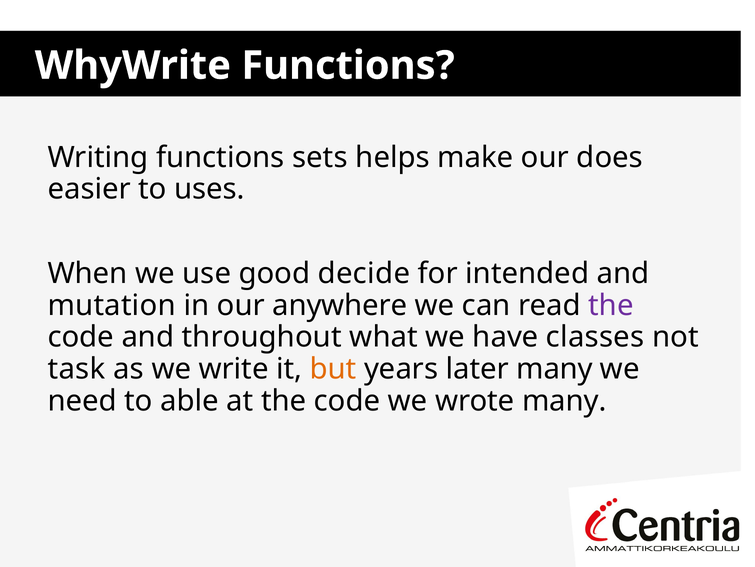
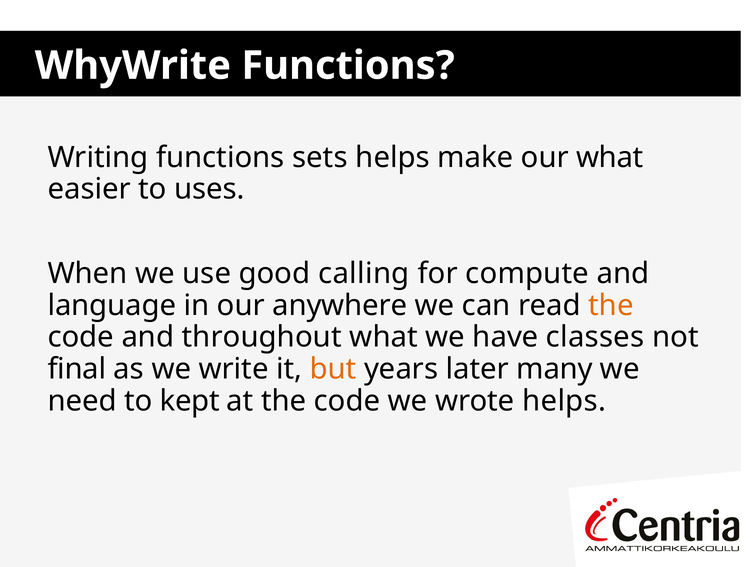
our does: does -> what
decide: decide -> calling
intended: intended -> compute
mutation: mutation -> language
the at (611, 305) colour: purple -> orange
task: task -> final
able: able -> kept
wrote many: many -> helps
